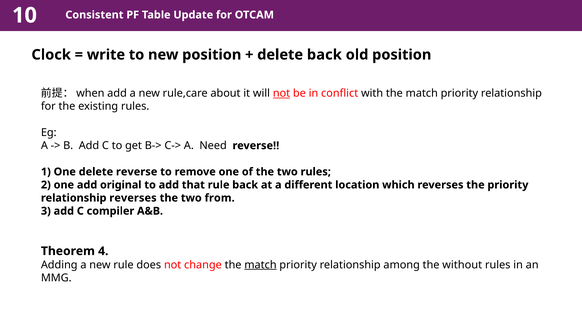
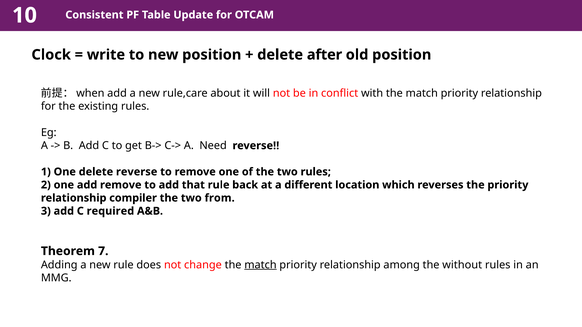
delete back: back -> after
not at (282, 93) underline: present -> none
add original: original -> remove
relationship reverses: reverses -> compiler
compiler: compiler -> required
4: 4 -> 7
